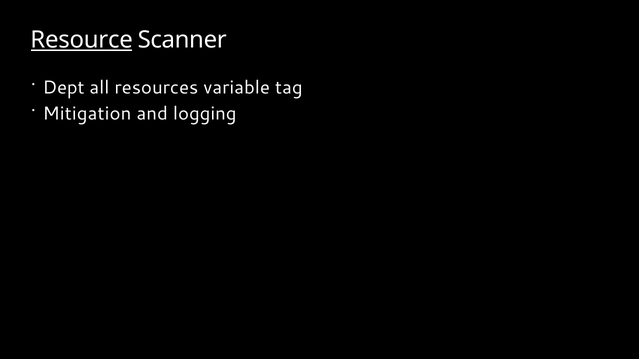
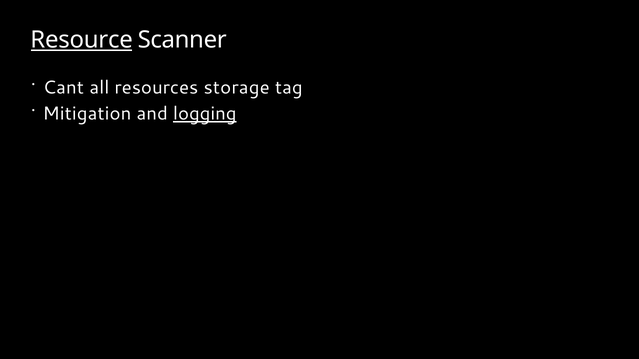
Dept: Dept -> Cant
variable: variable -> storage
logging underline: none -> present
